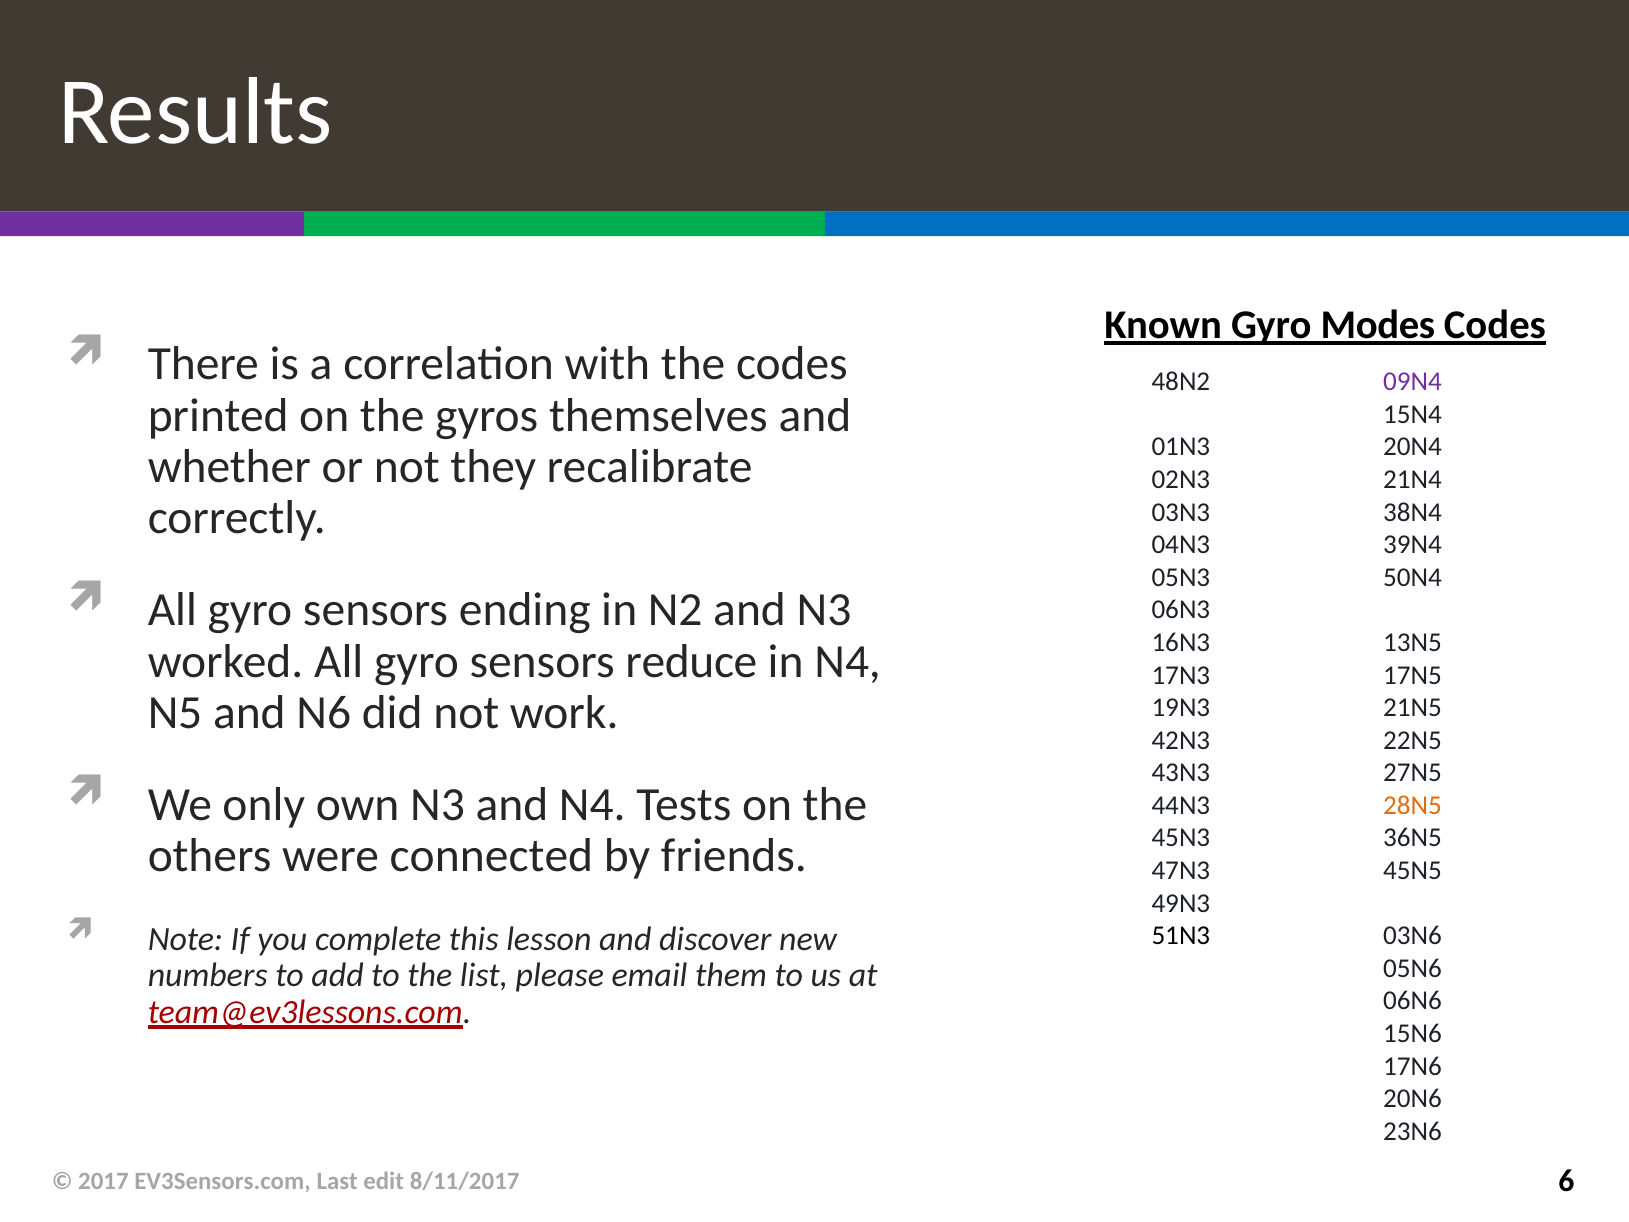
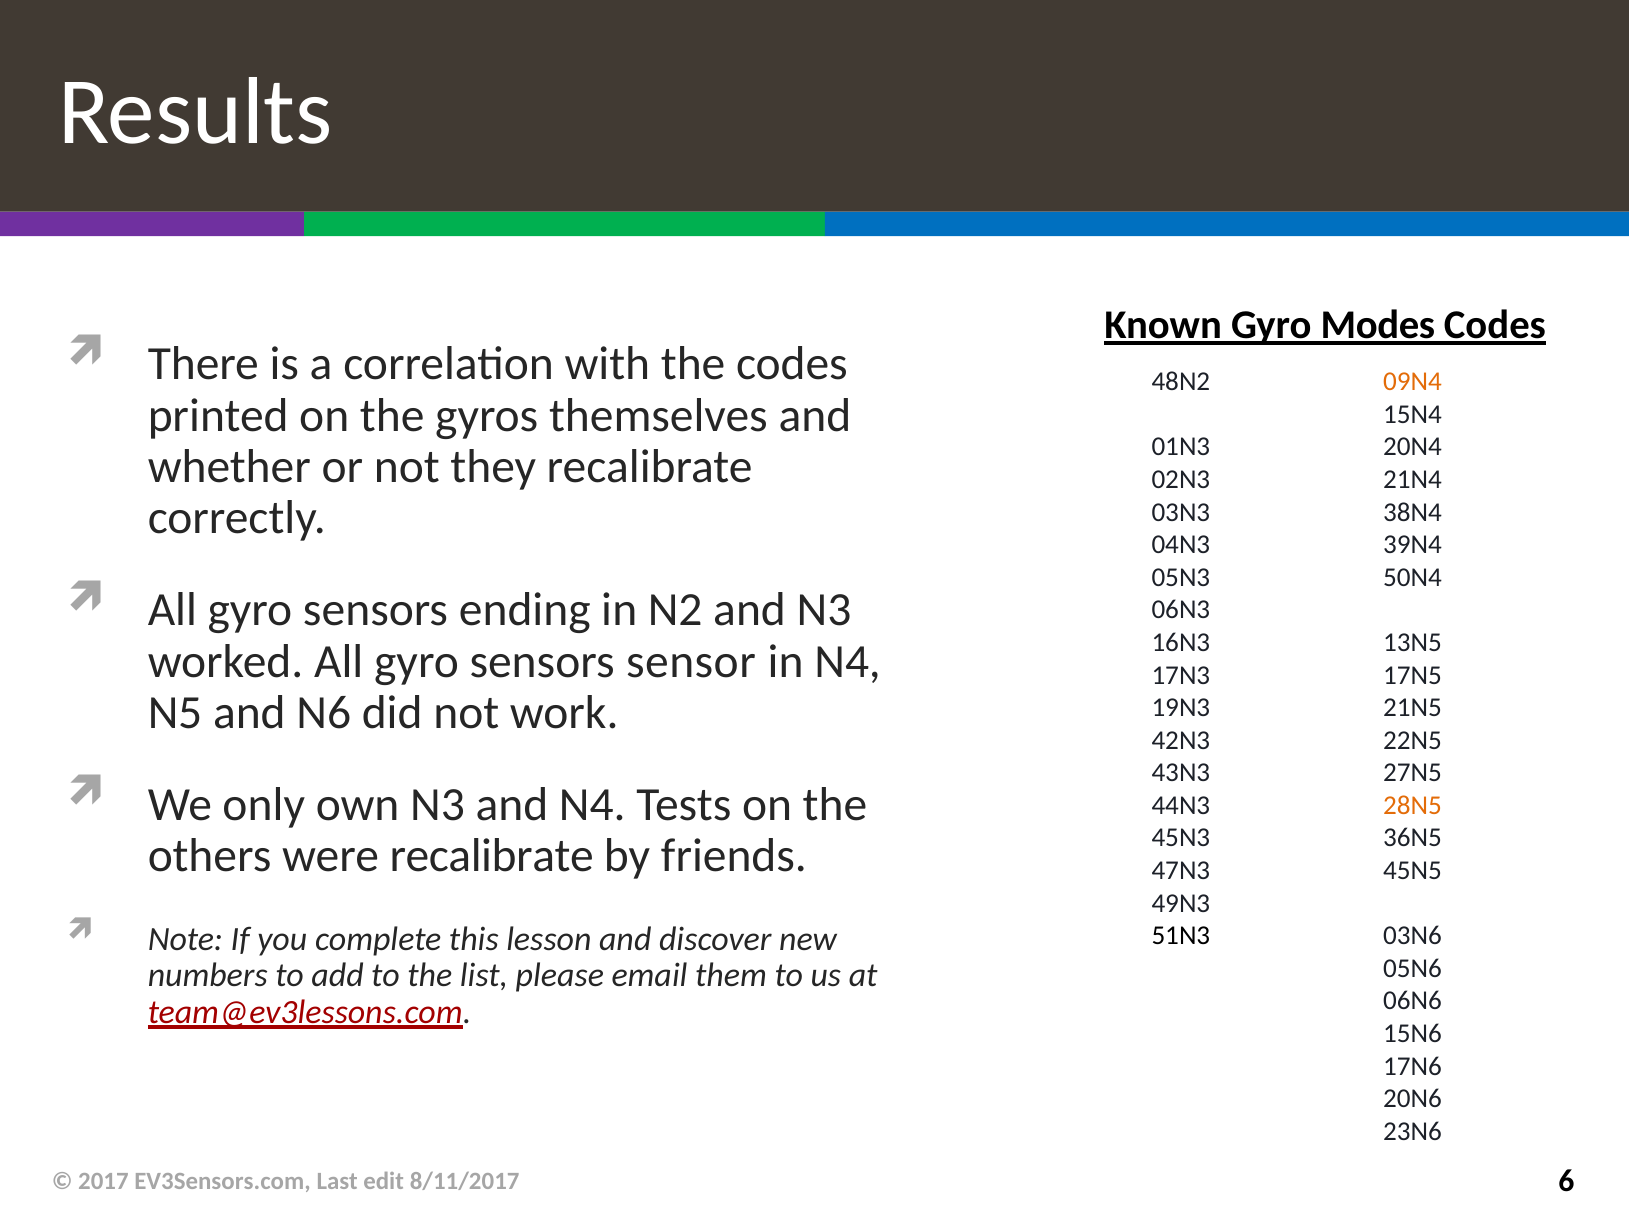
09N4 colour: purple -> orange
reduce: reduce -> sensor
were connected: connected -> recalibrate
